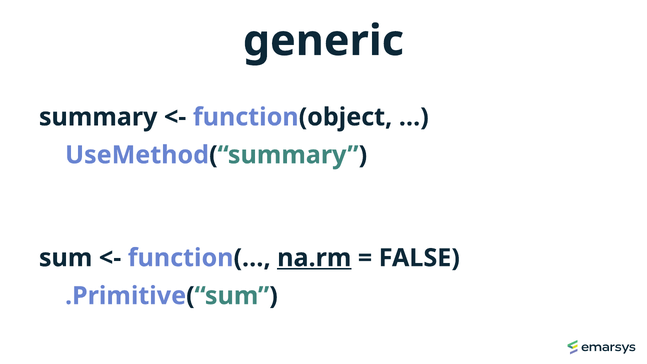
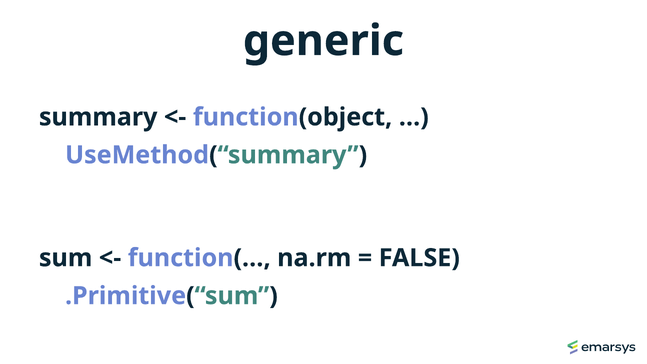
na.rm underline: present -> none
